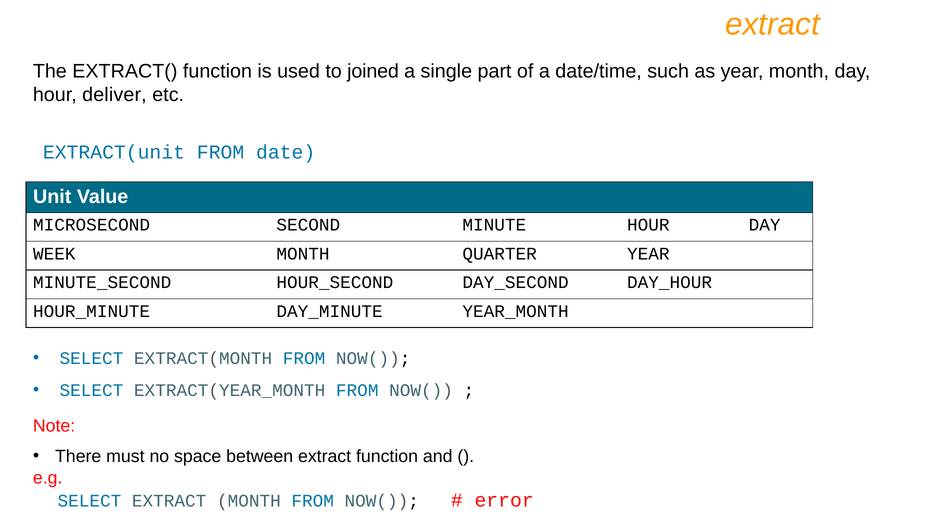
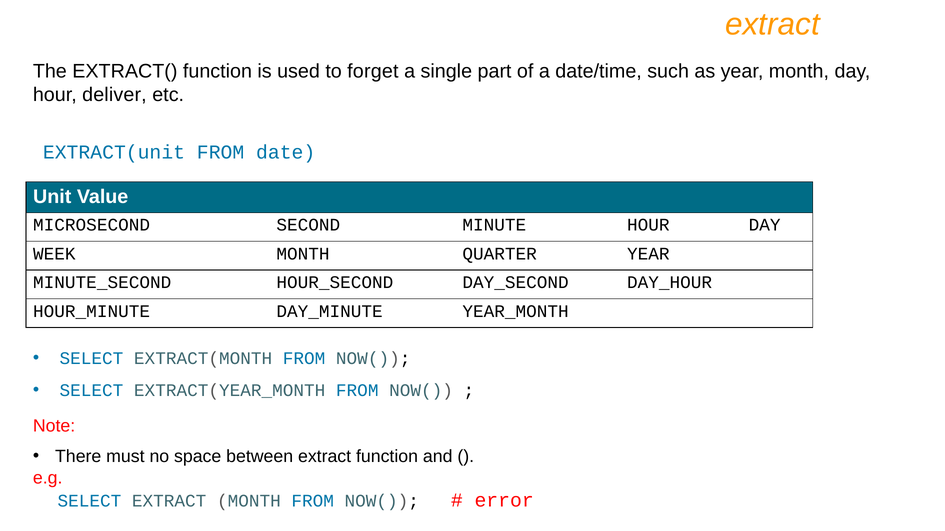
joined: joined -> forget
